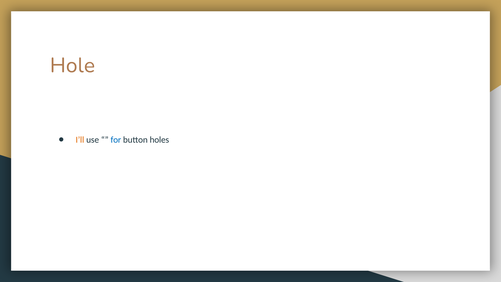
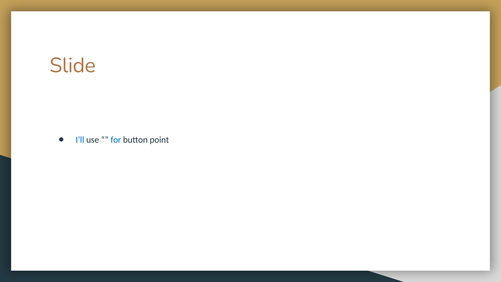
Hole: Hole -> Slide
I’ll colour: orange -> blue
holes: holes -> point
